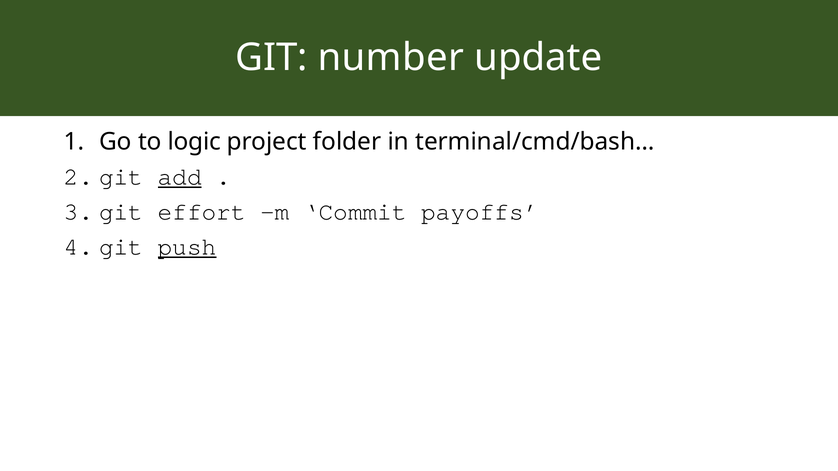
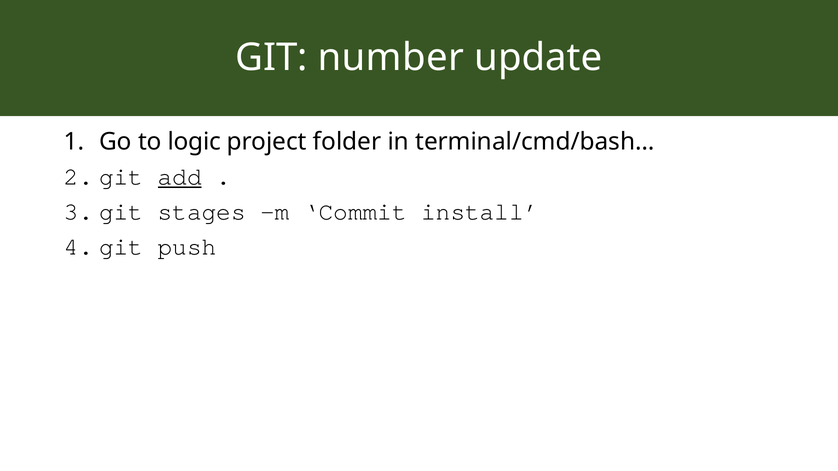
effort: effort -> stages
payoffs: payoffs -> install
push underline: present -> none
